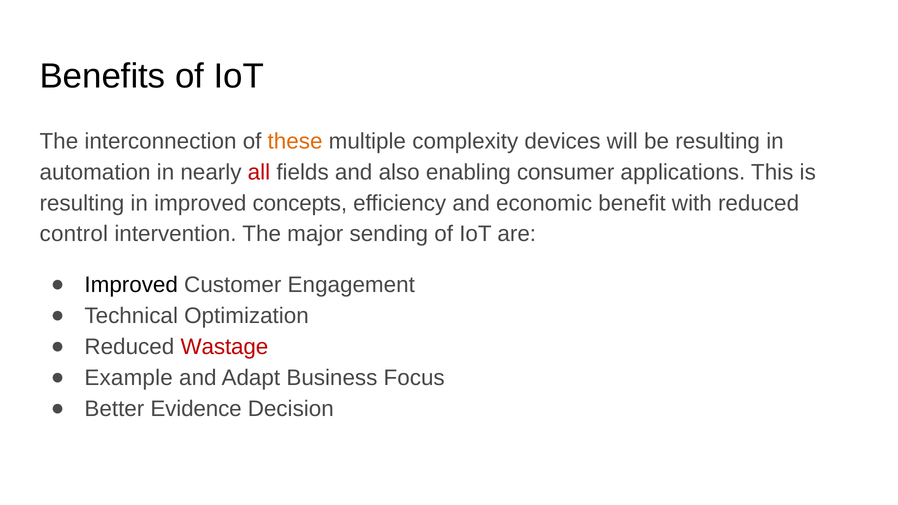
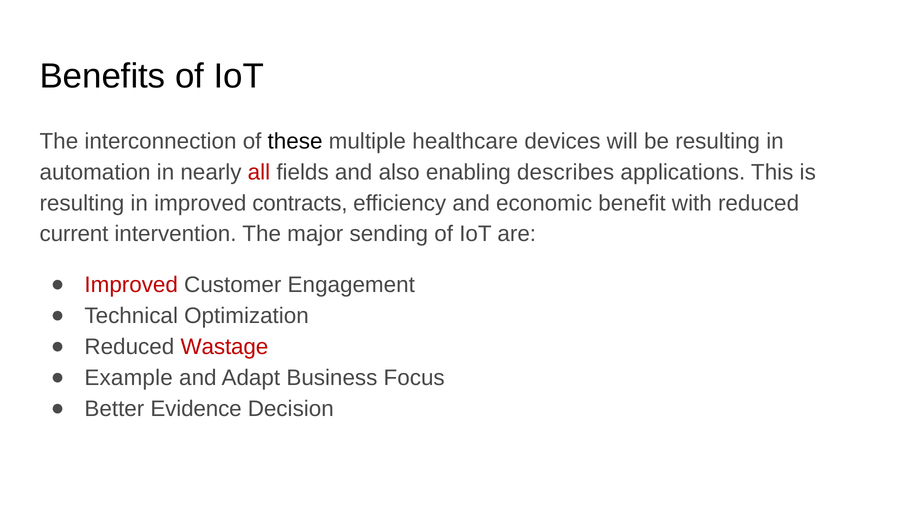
these colour: orange -> black
complexity: complexity -> healthcare
consumer: consumer -> describes
concepts: concepts -> contracts
control: control -> current
Improved at (131, 285) colour: black -> red
